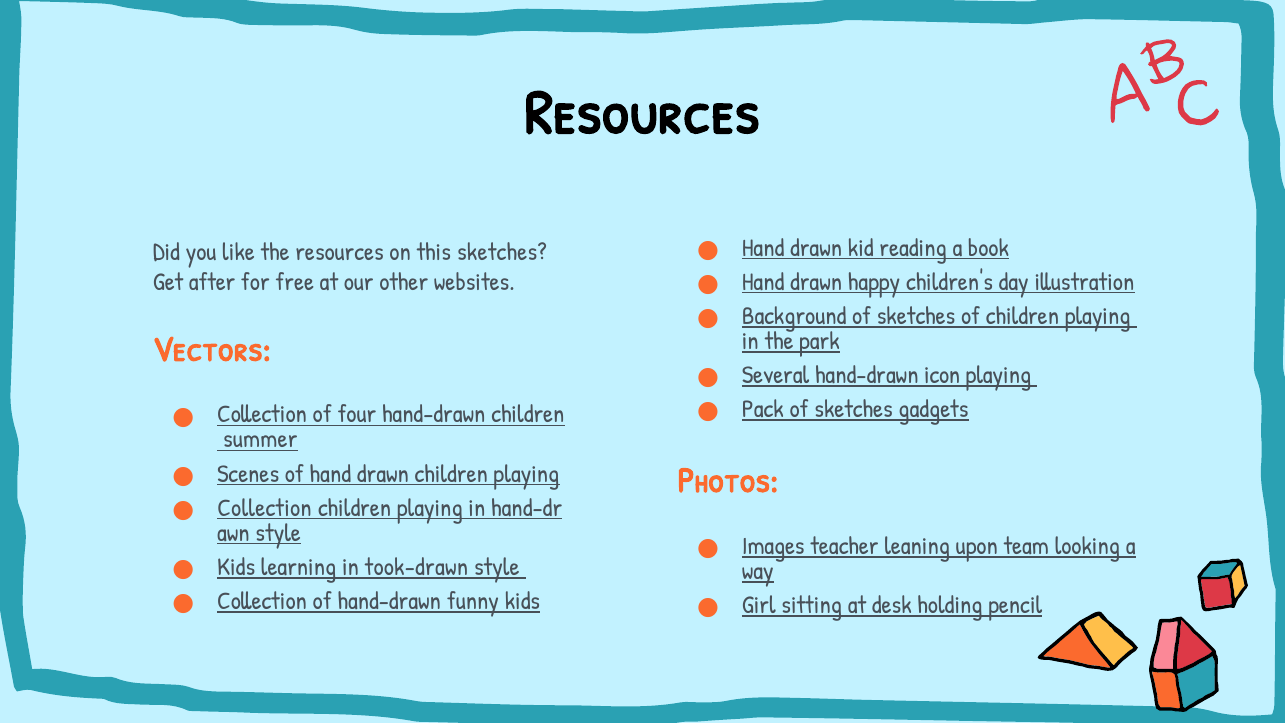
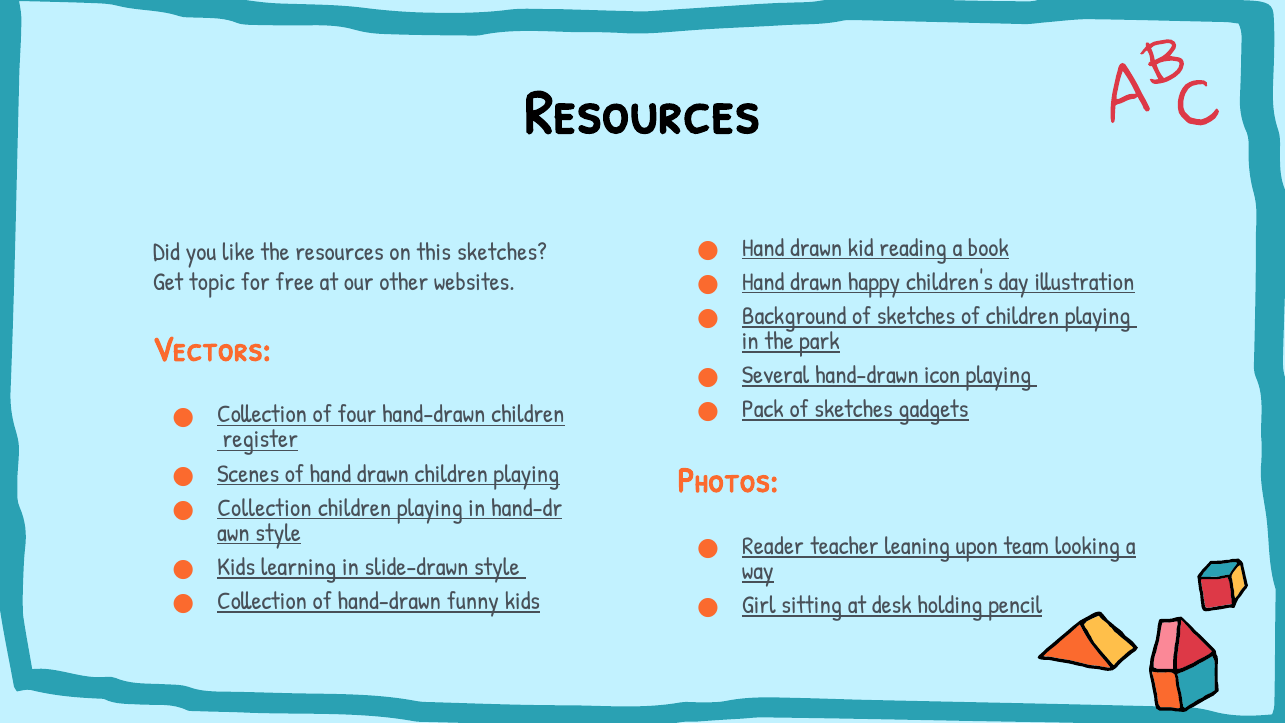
after: after -> topic
summer: summer -> register
Images: Images -> Reader
took-drawn: took-drawn -> slide-drawn
